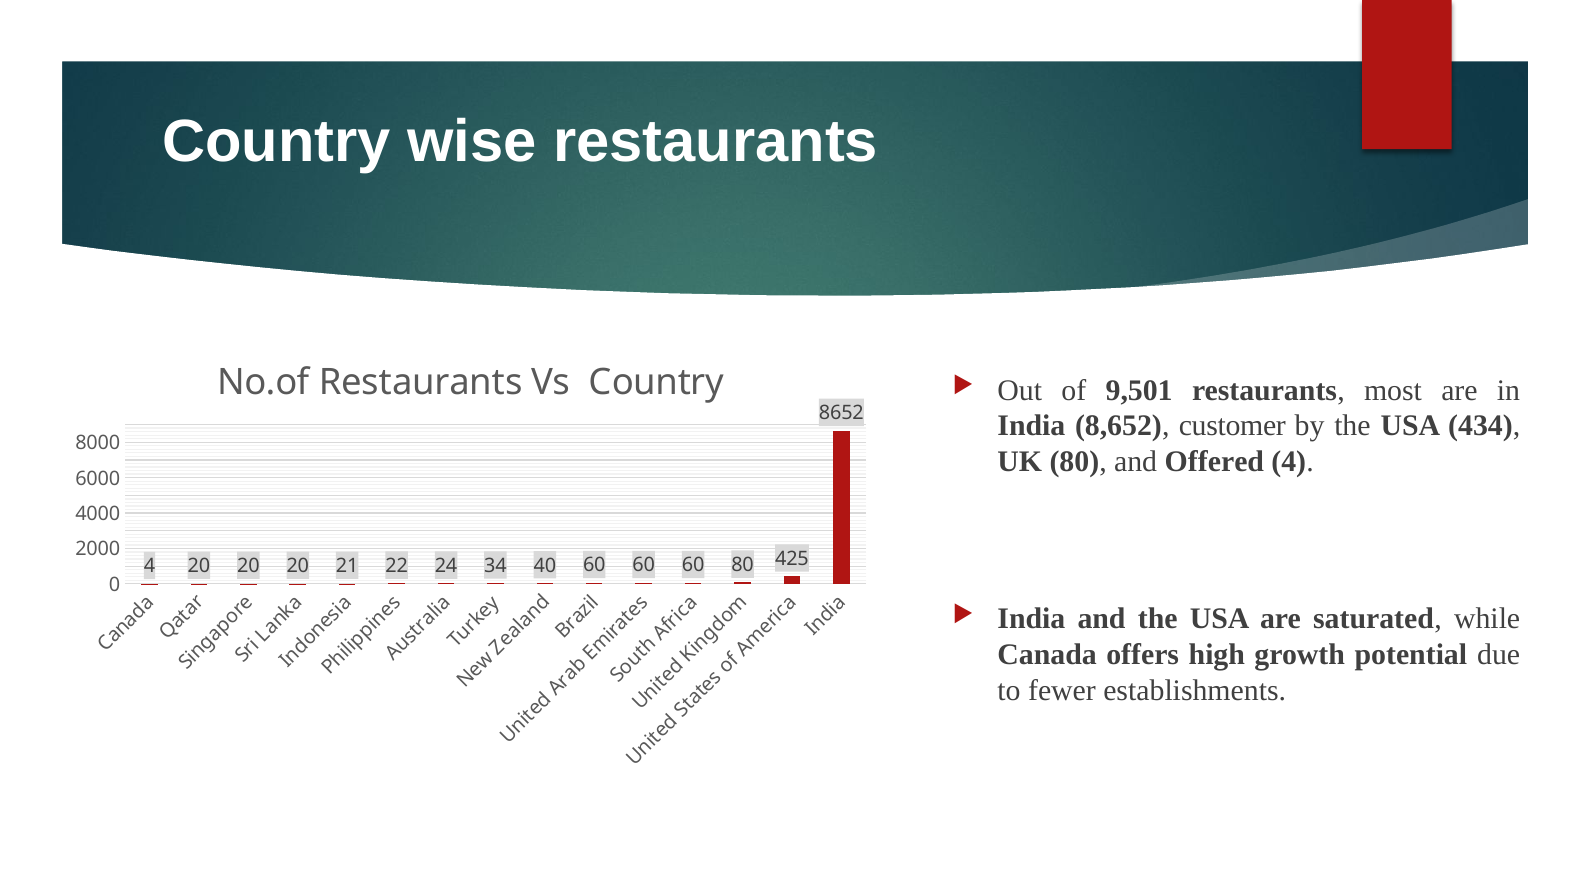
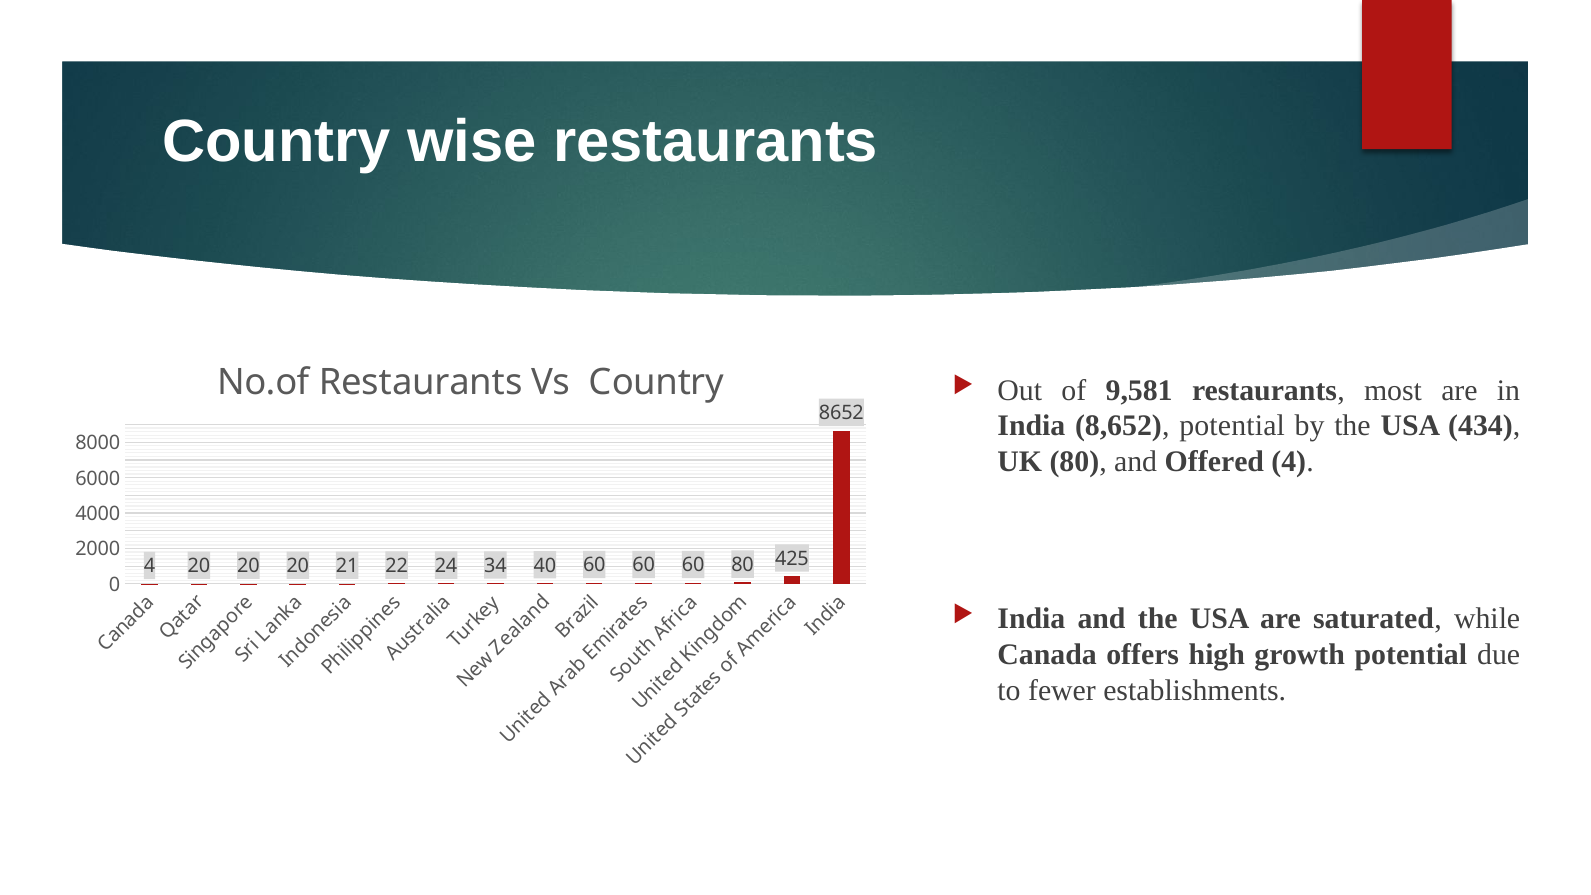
9,501: 9,501 -> 9,581
8,652 customer: customer -> potential
